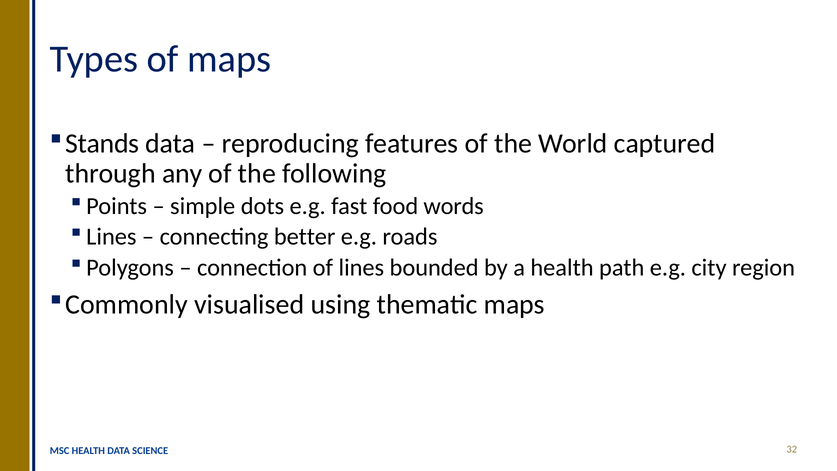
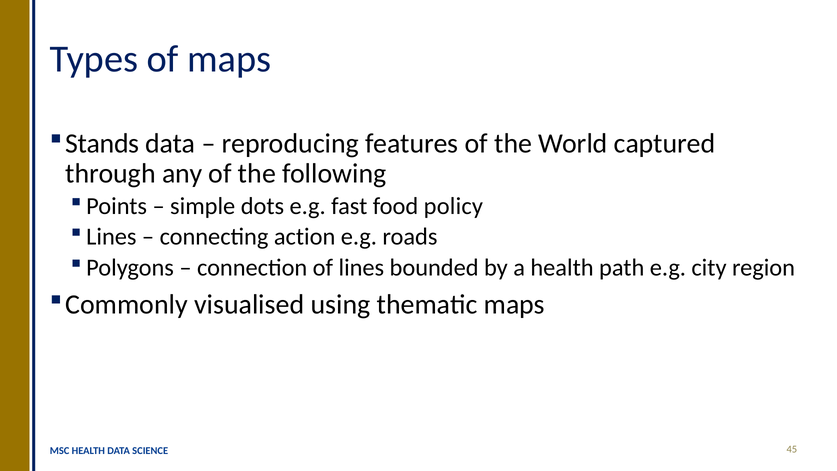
words: words -> policy
better: better -> action
32: 32 -> 45
